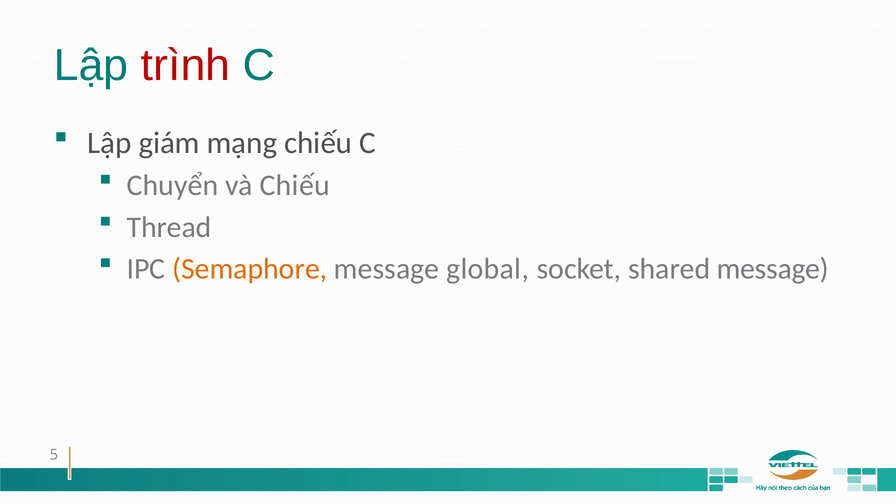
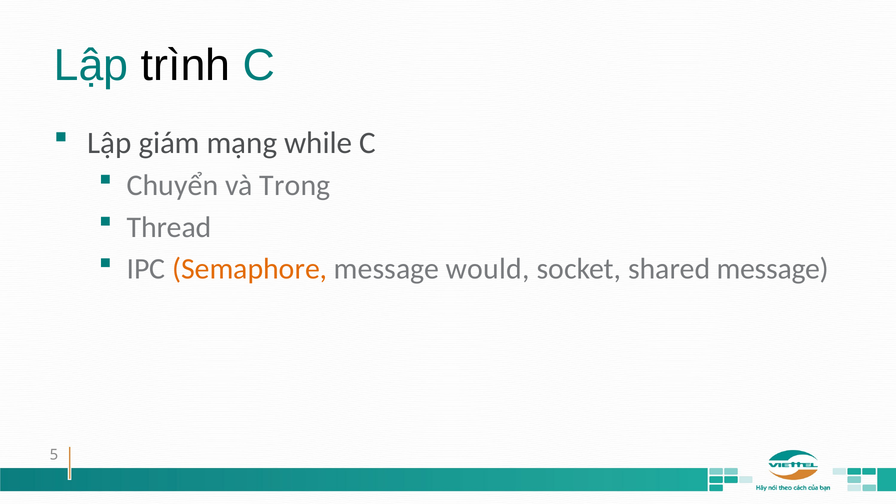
trình colour: red -> black
mạng chiếu: chiếu -> while
và Chiếu: Chiếu -> Trong
global: global -> would
